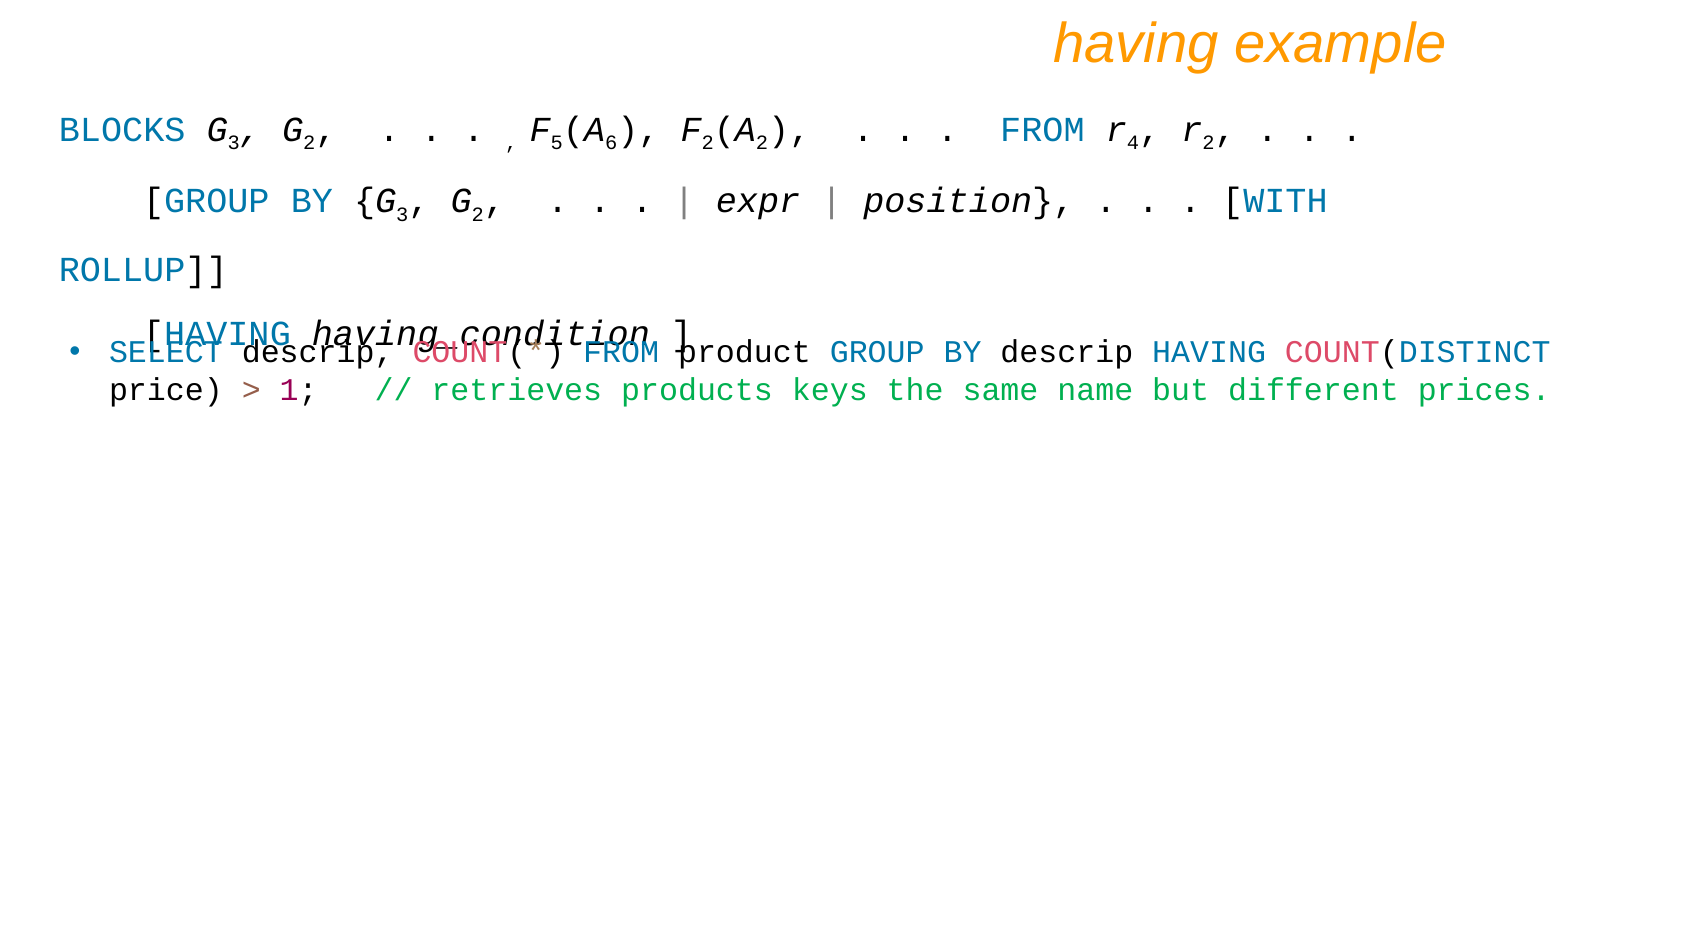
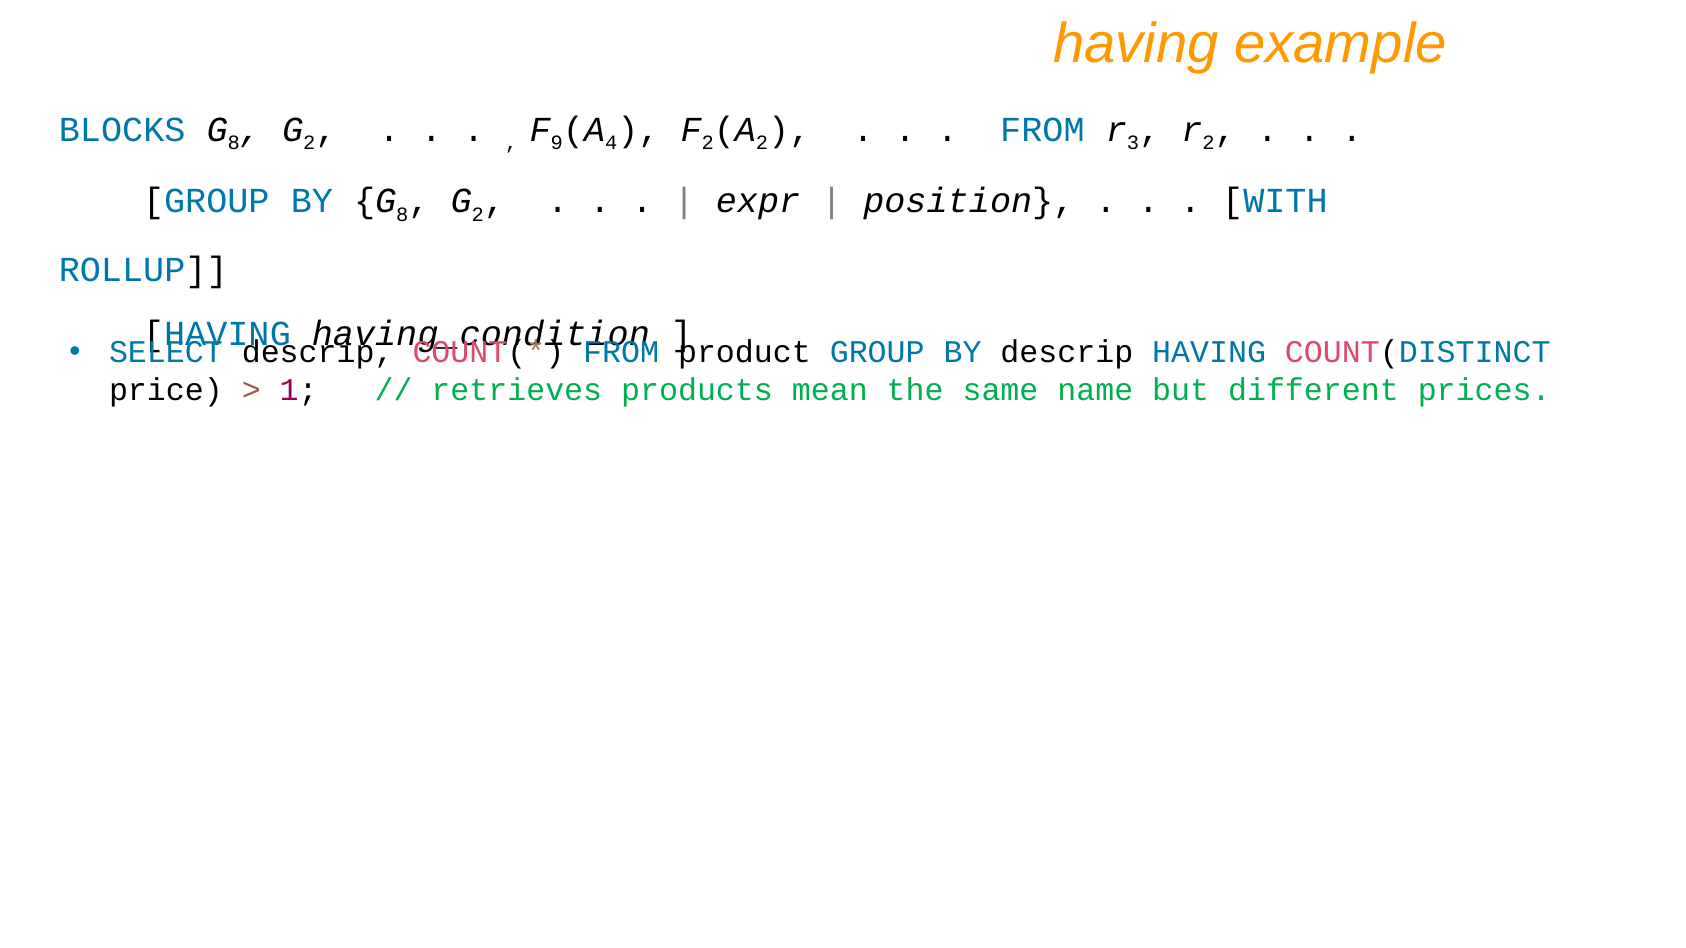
3 at (234, 143): 3 -> 8
5: 5 -> 9
6: 6 -> 4
4: 4 -> 3
3 at (402, 215): 3 -> 8
keys: keys -> mean
